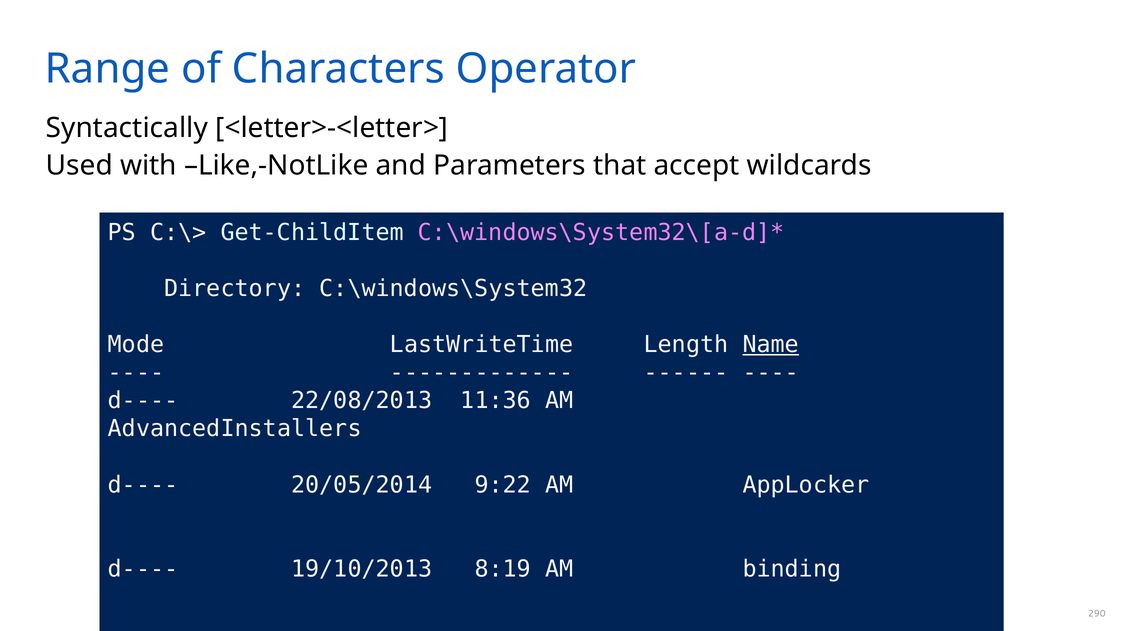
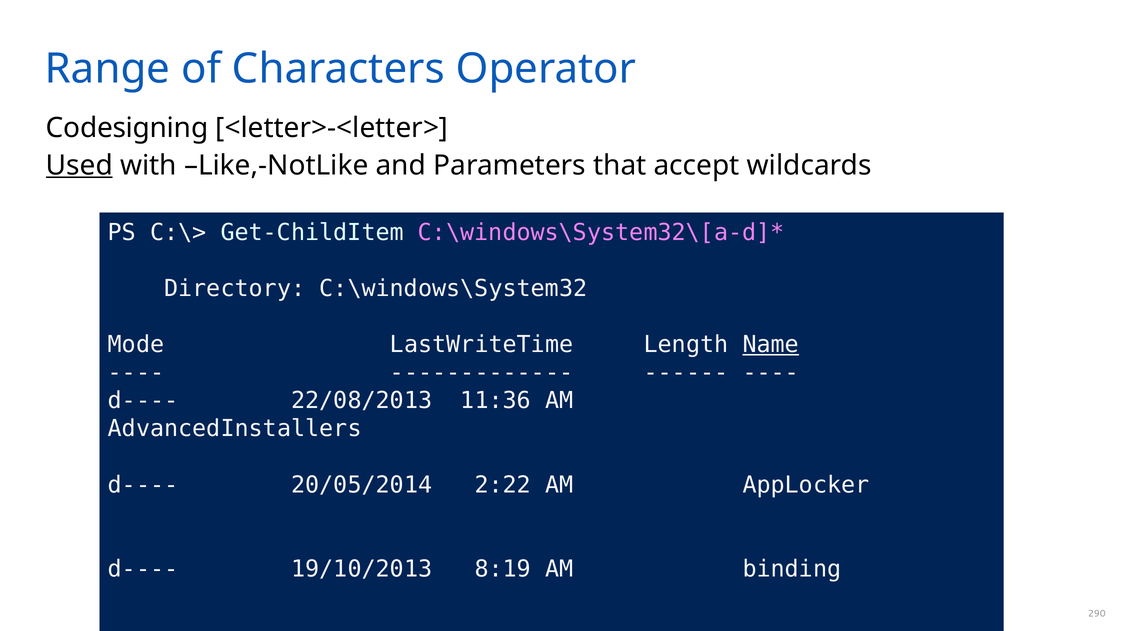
Syntactically: Syntactically -> Codesigning
Used underline: none -> present
9:22: 9:22 -> 2:22
